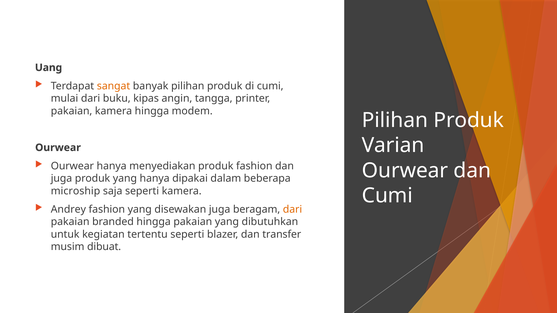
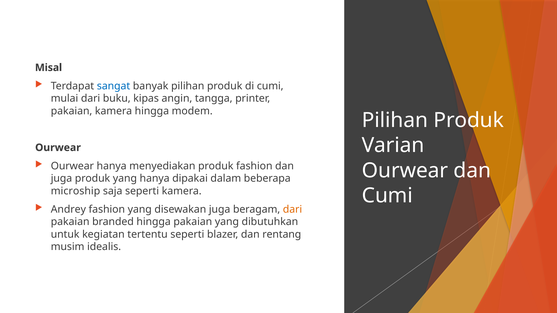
Uang: Uang -> Misal
sangat colour: orange -> blue
transfer: transfer -> rentang
dibuat: dibuat -> idealis
